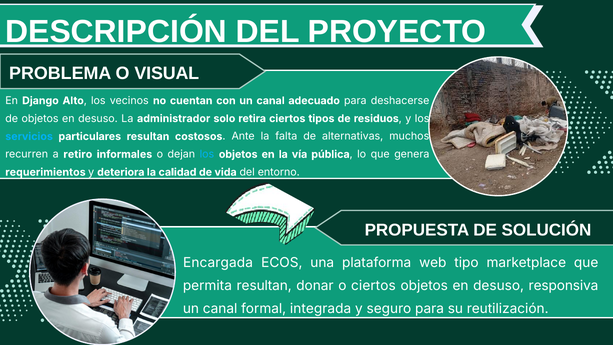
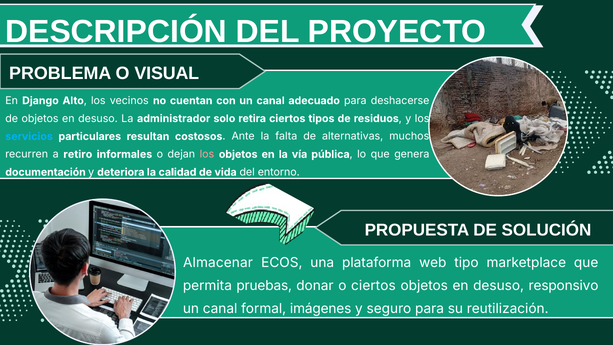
los at (207, 154) colour: light blue -> pink
requerimientos: requerimientos -> documentación
Encargada: Encargada -> Almacenar
permita resultan: resultan -> pruebas
responsiva: responsiva -> responsivo
integrada: integrada -> imágenes
